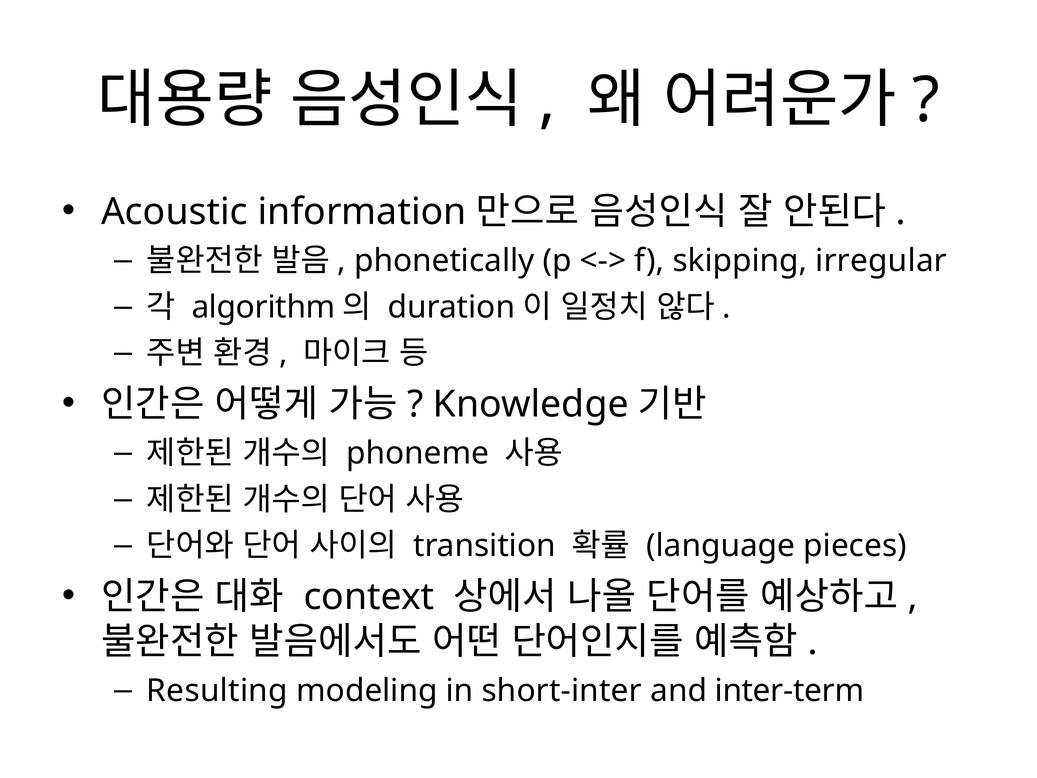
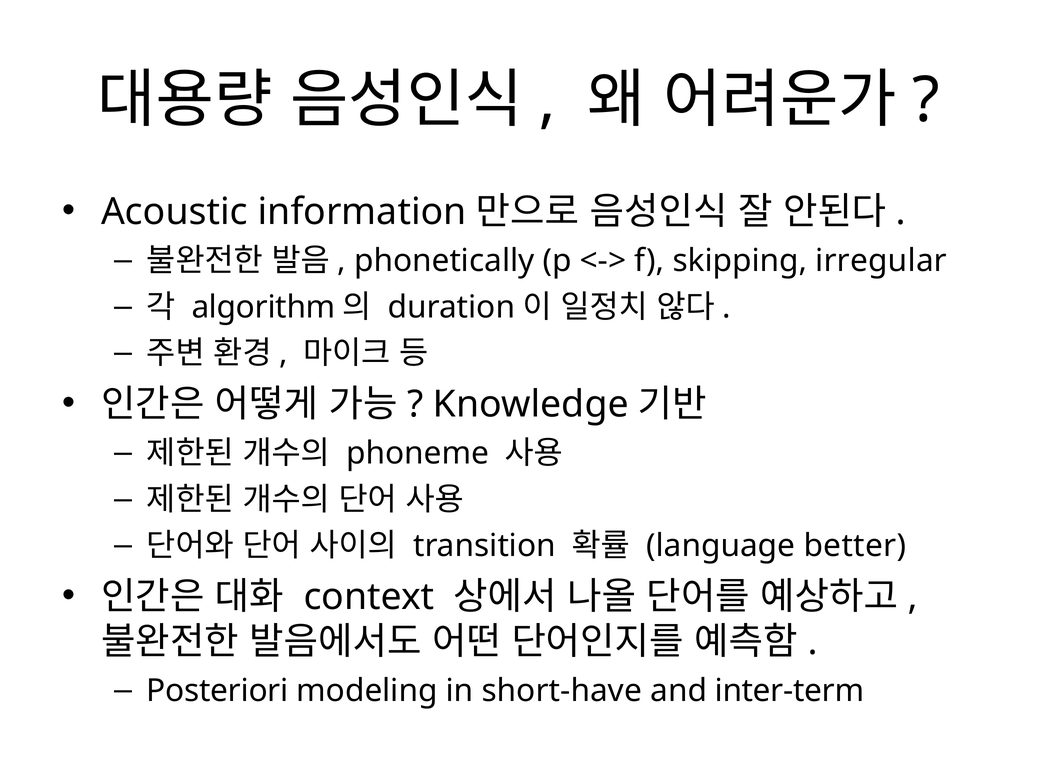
pieces: pieces -> better
Resulting: Resulting -> Posteriori
short-inter: short-inter -> short-have
